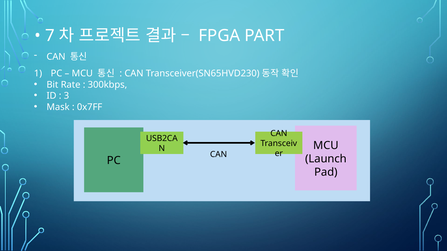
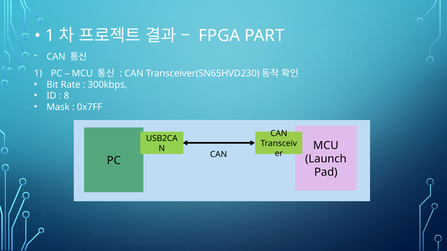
7 at (50, 36): 7 -> 1
3: 3 -> 8
